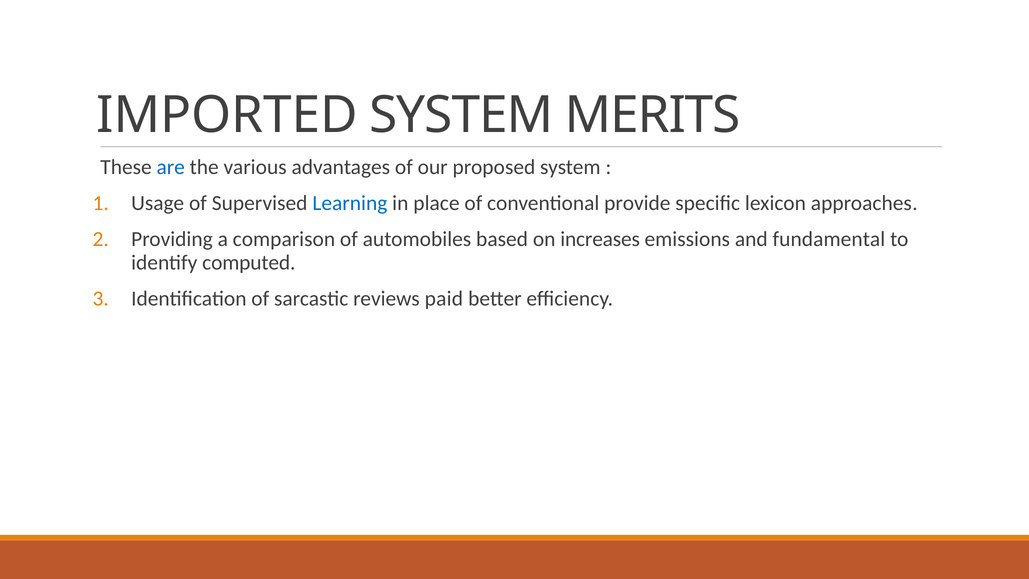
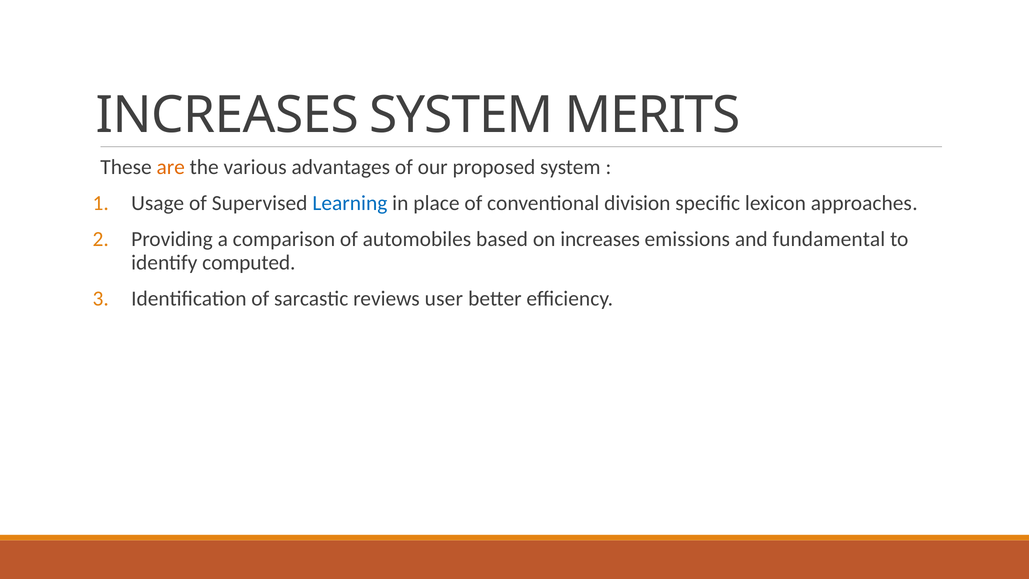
IMPORTED at (227, 115): IMPORTED -> INCREASES
are colour: blue -> orange
provide: provide -> division
paid: paid -> user
